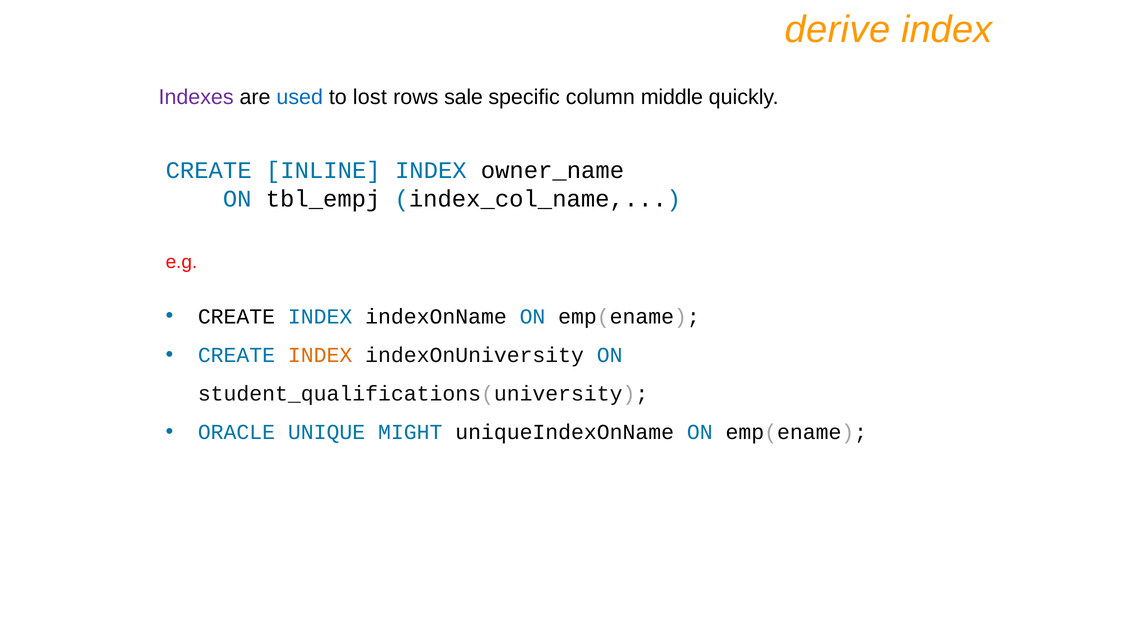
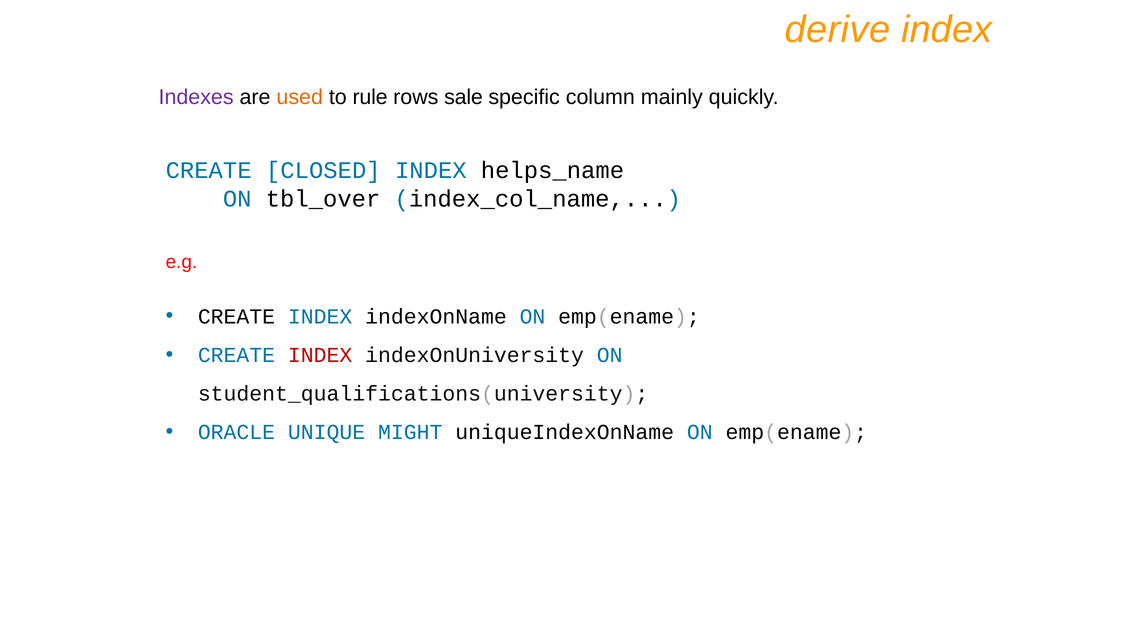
used colour: blue -> orange
lost: lost -> rule
middle: middle -> mainly
INLINE: INLINE -> CLOSED
owner_name: owner_name -> helps_name
tbl_empj: tbl_empj -> tbl_over
INDEX at (320, 355) colour: orange -> red
